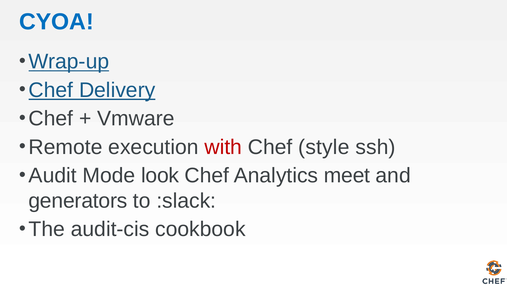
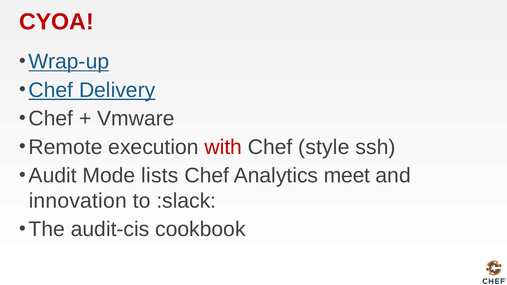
CYOA colour: blue -> red
look: look -> lists
generators: generators -> innovation
